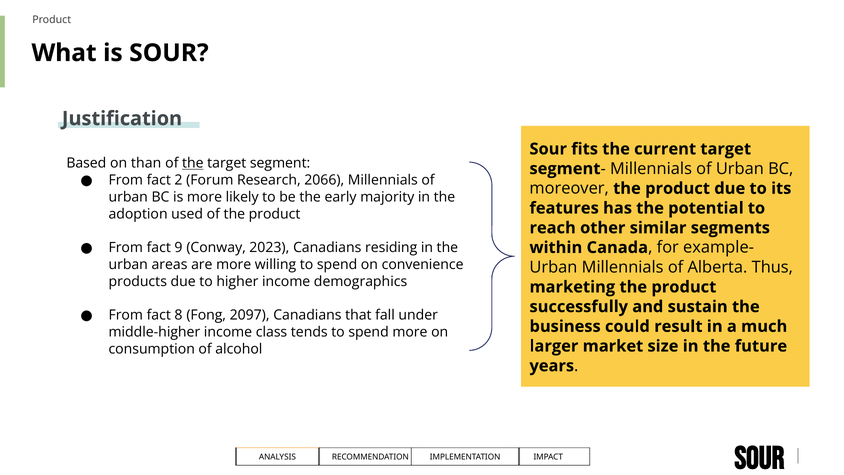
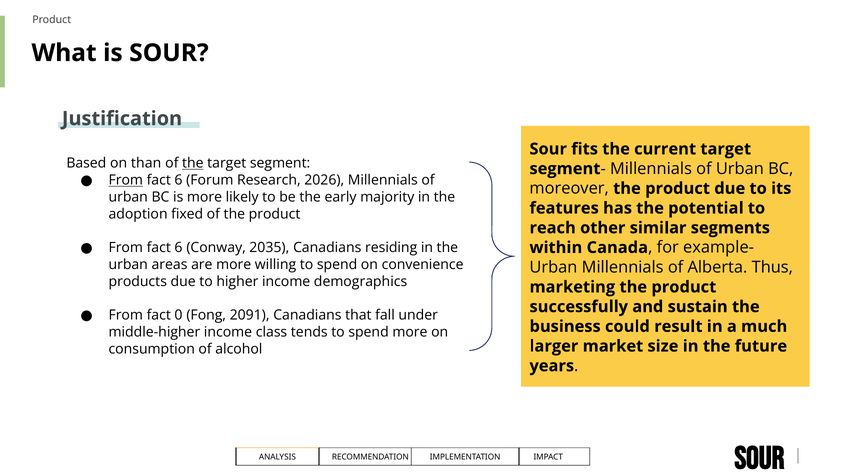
From at (126, 180) underline: none -> present
2 at (178, 180): 2 -> 6
2066: 2066 -> 2026
used: used -> fixed
9 at (178, 248): 9 -> 6
2023: 2023 -> 2035
8: 8 -> 0
2097: 2097 -> 2091
